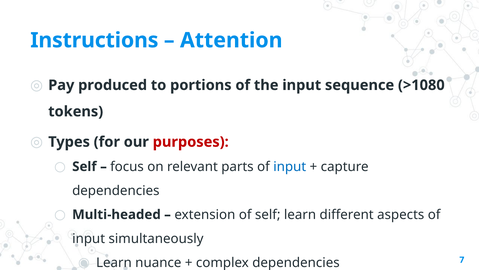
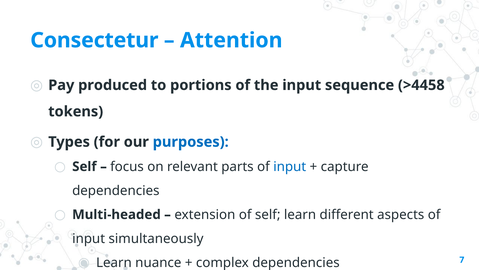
Instructions: Instructions -> Consectetur
>1080: >1080 -> >4458
purposes colour: red -> blue
